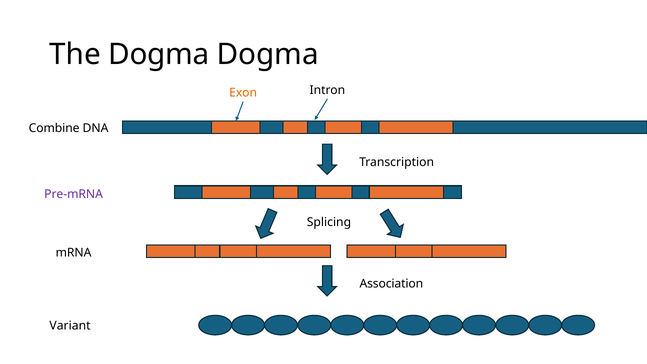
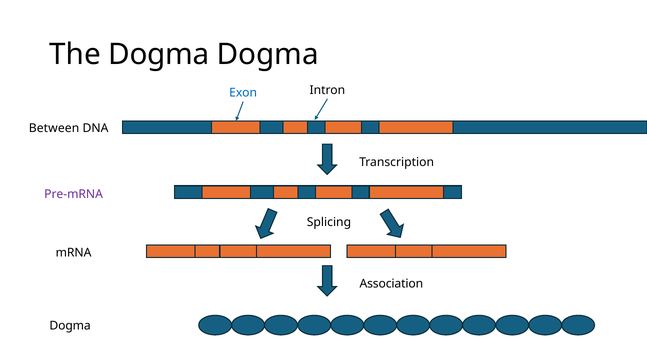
Exon colour: orange -> blue
Combine: Combine -> Between
Variant at (70, 326): Variant -> Dogma
